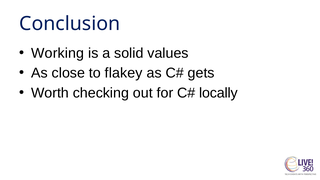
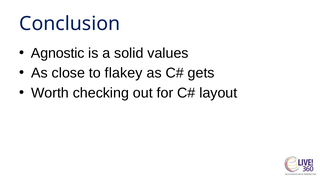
Working: Working -> Agnostic
locally: locally -> layout
